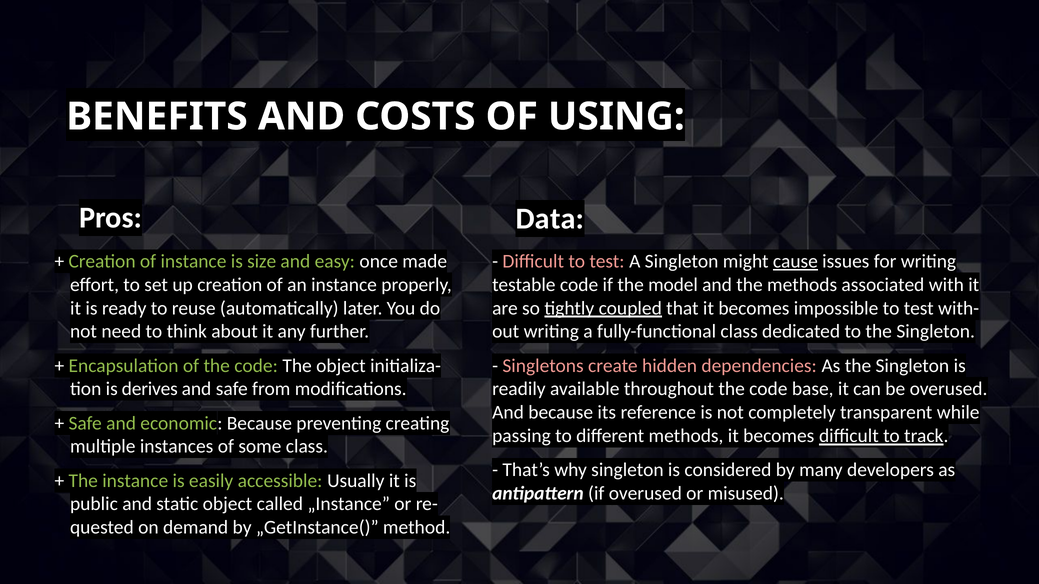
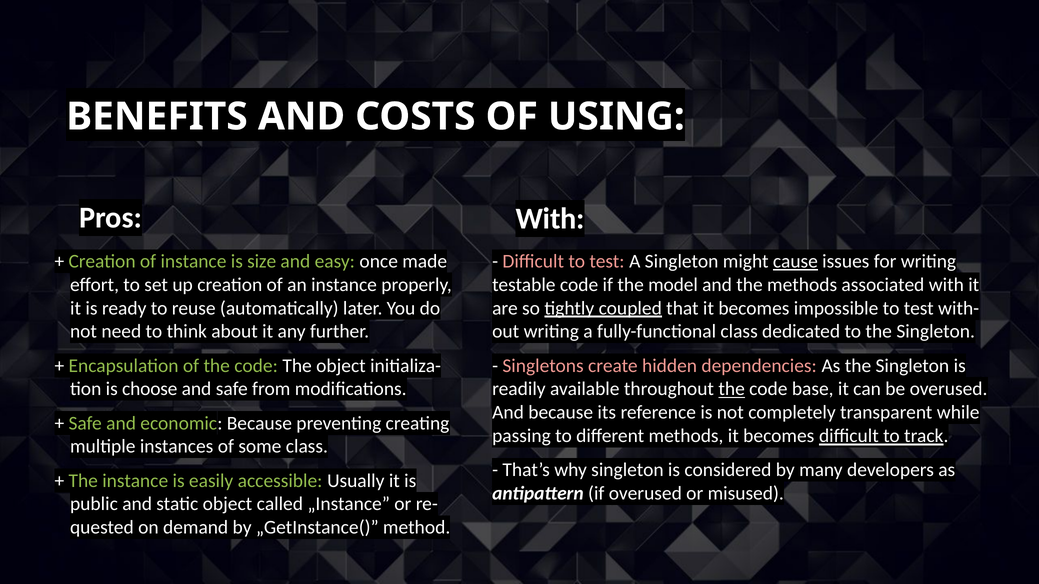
Data at (550, 219): Data -> With
derives: derives -> choose
the at (732, 389) underline: none -> present
